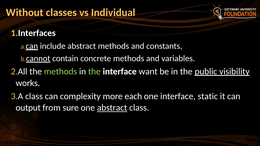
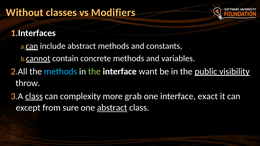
Individual: Individual -> Modifiers
methods at (61, 72) colour: light green -> light blue
works: works -> throw
class at (34, 96) underline: none -> present
each: each -> grab
static: static -> exact
output: output -> except
